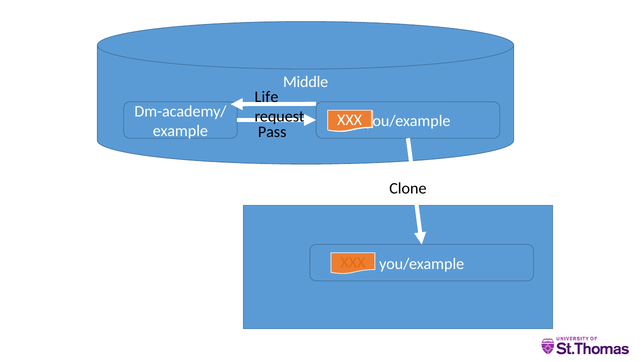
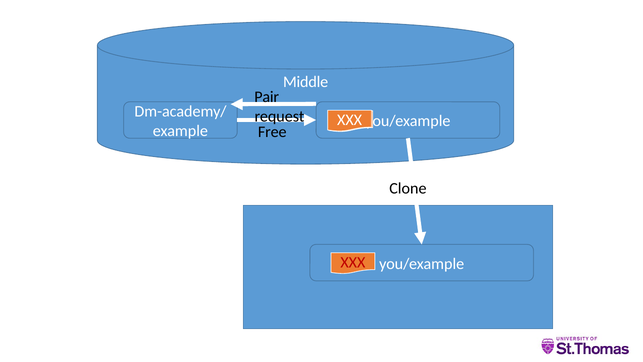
Life: Life -> Pair
Pass: Pass -> Free
XXX at (353, 262) colour: orange -> red
